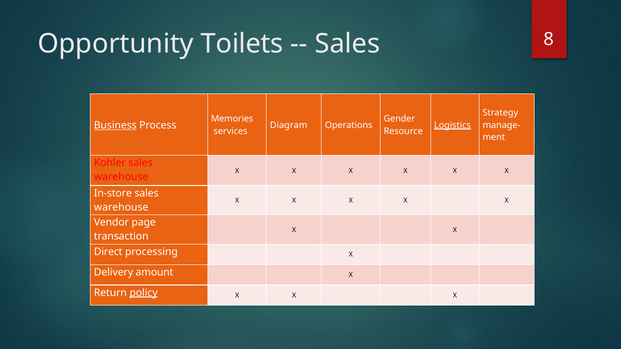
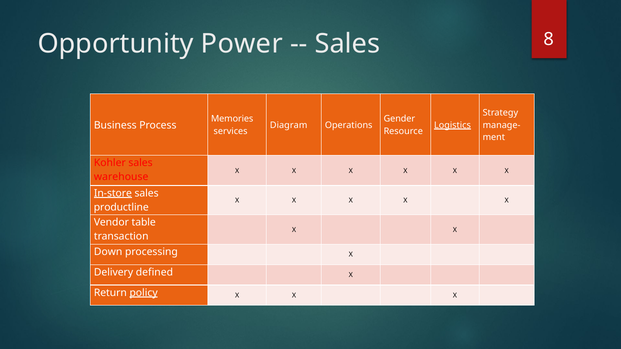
Toilets: Toilets -> Power
Business underline: present -> none
In-store underline: none -> present
warehouse at (121, 207): warehouse -> productline
page: page -> table
Direct: Direct -> Down
amount: amount -> defined
